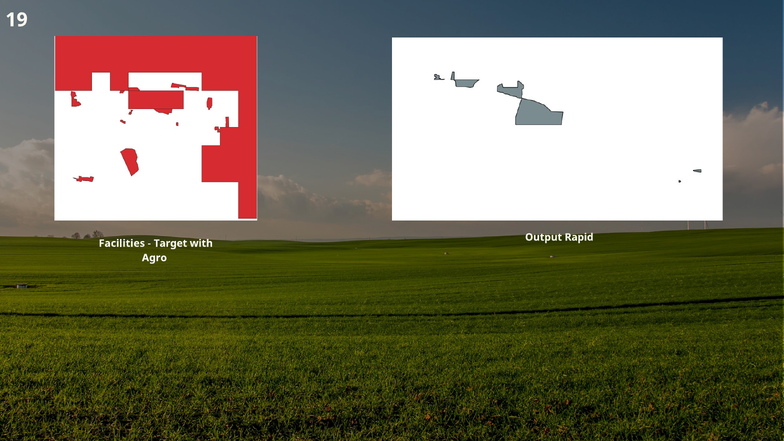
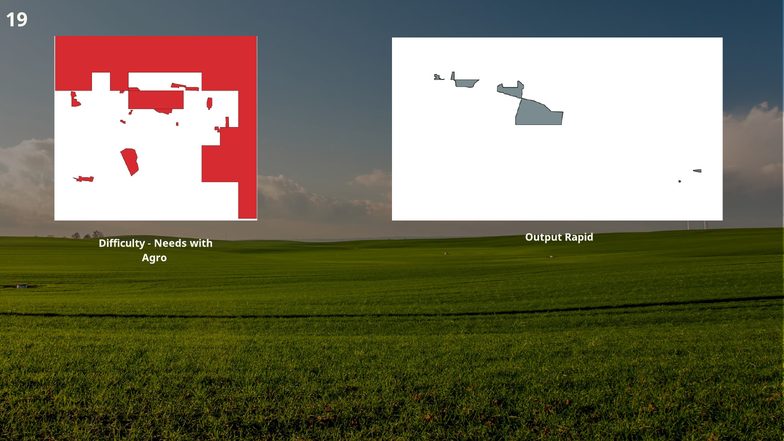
Facilities: Facilities -> Difficulty
Target: Target -> Needs
